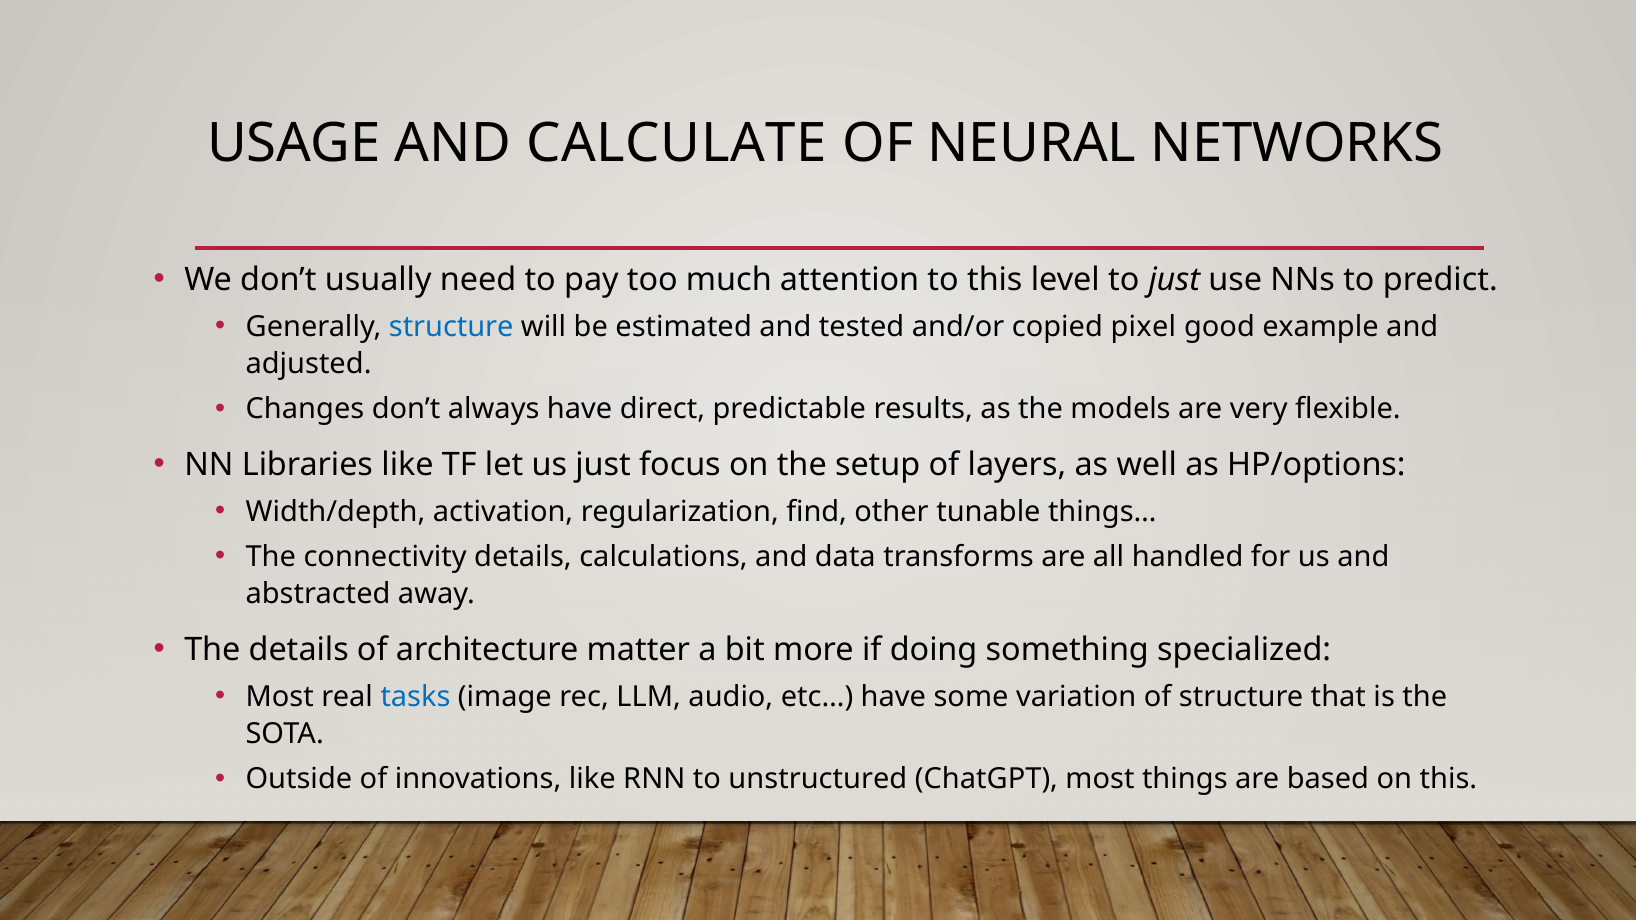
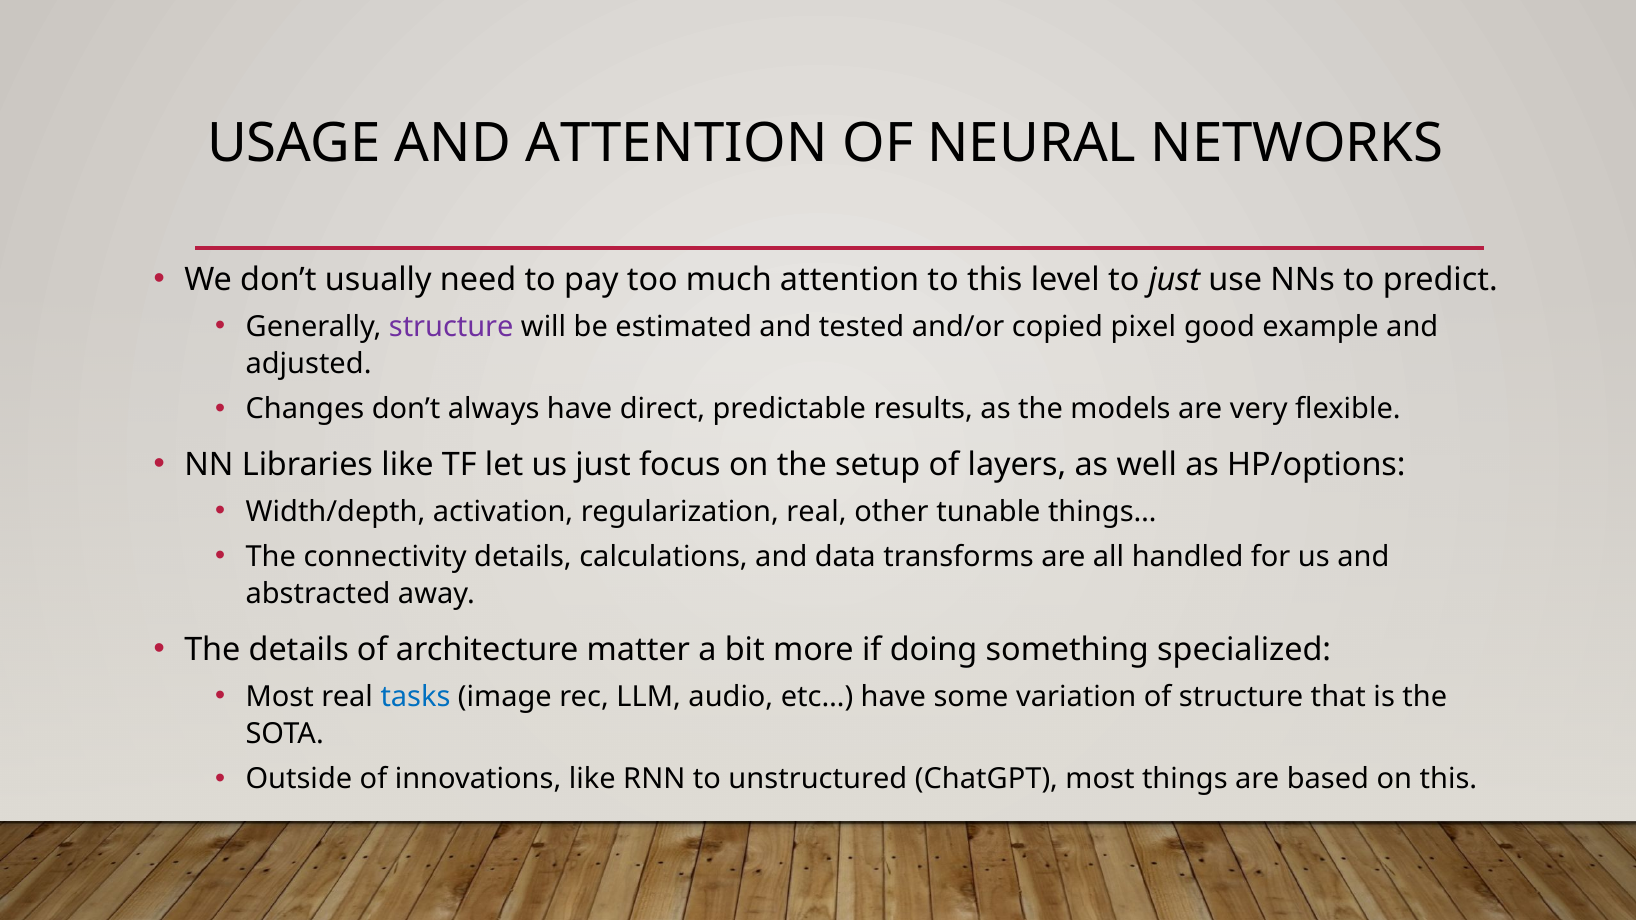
AND CALCULATE: CALCULATE -> ATTENTION
structure at (451, 327) colour: blue -> purple
regularization find: find -> real
